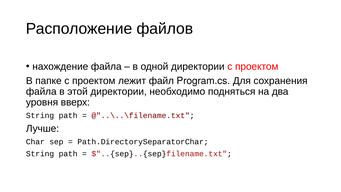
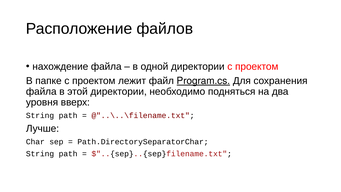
Program.cs underline: none -> present
